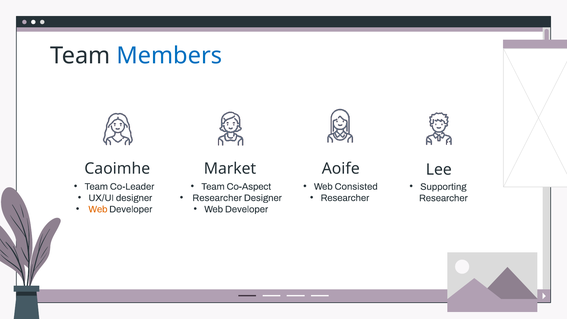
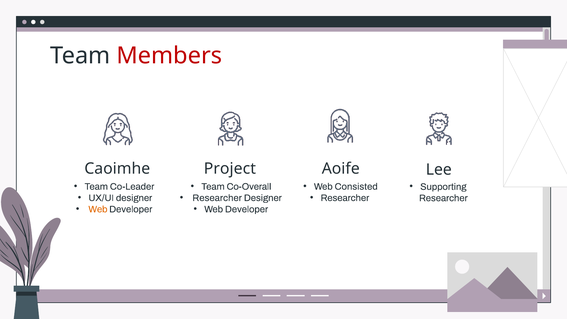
Members colour: blue -> red
Market: Market -> Project
Co-Aspect: Co-Aspect -> Co-Overall
